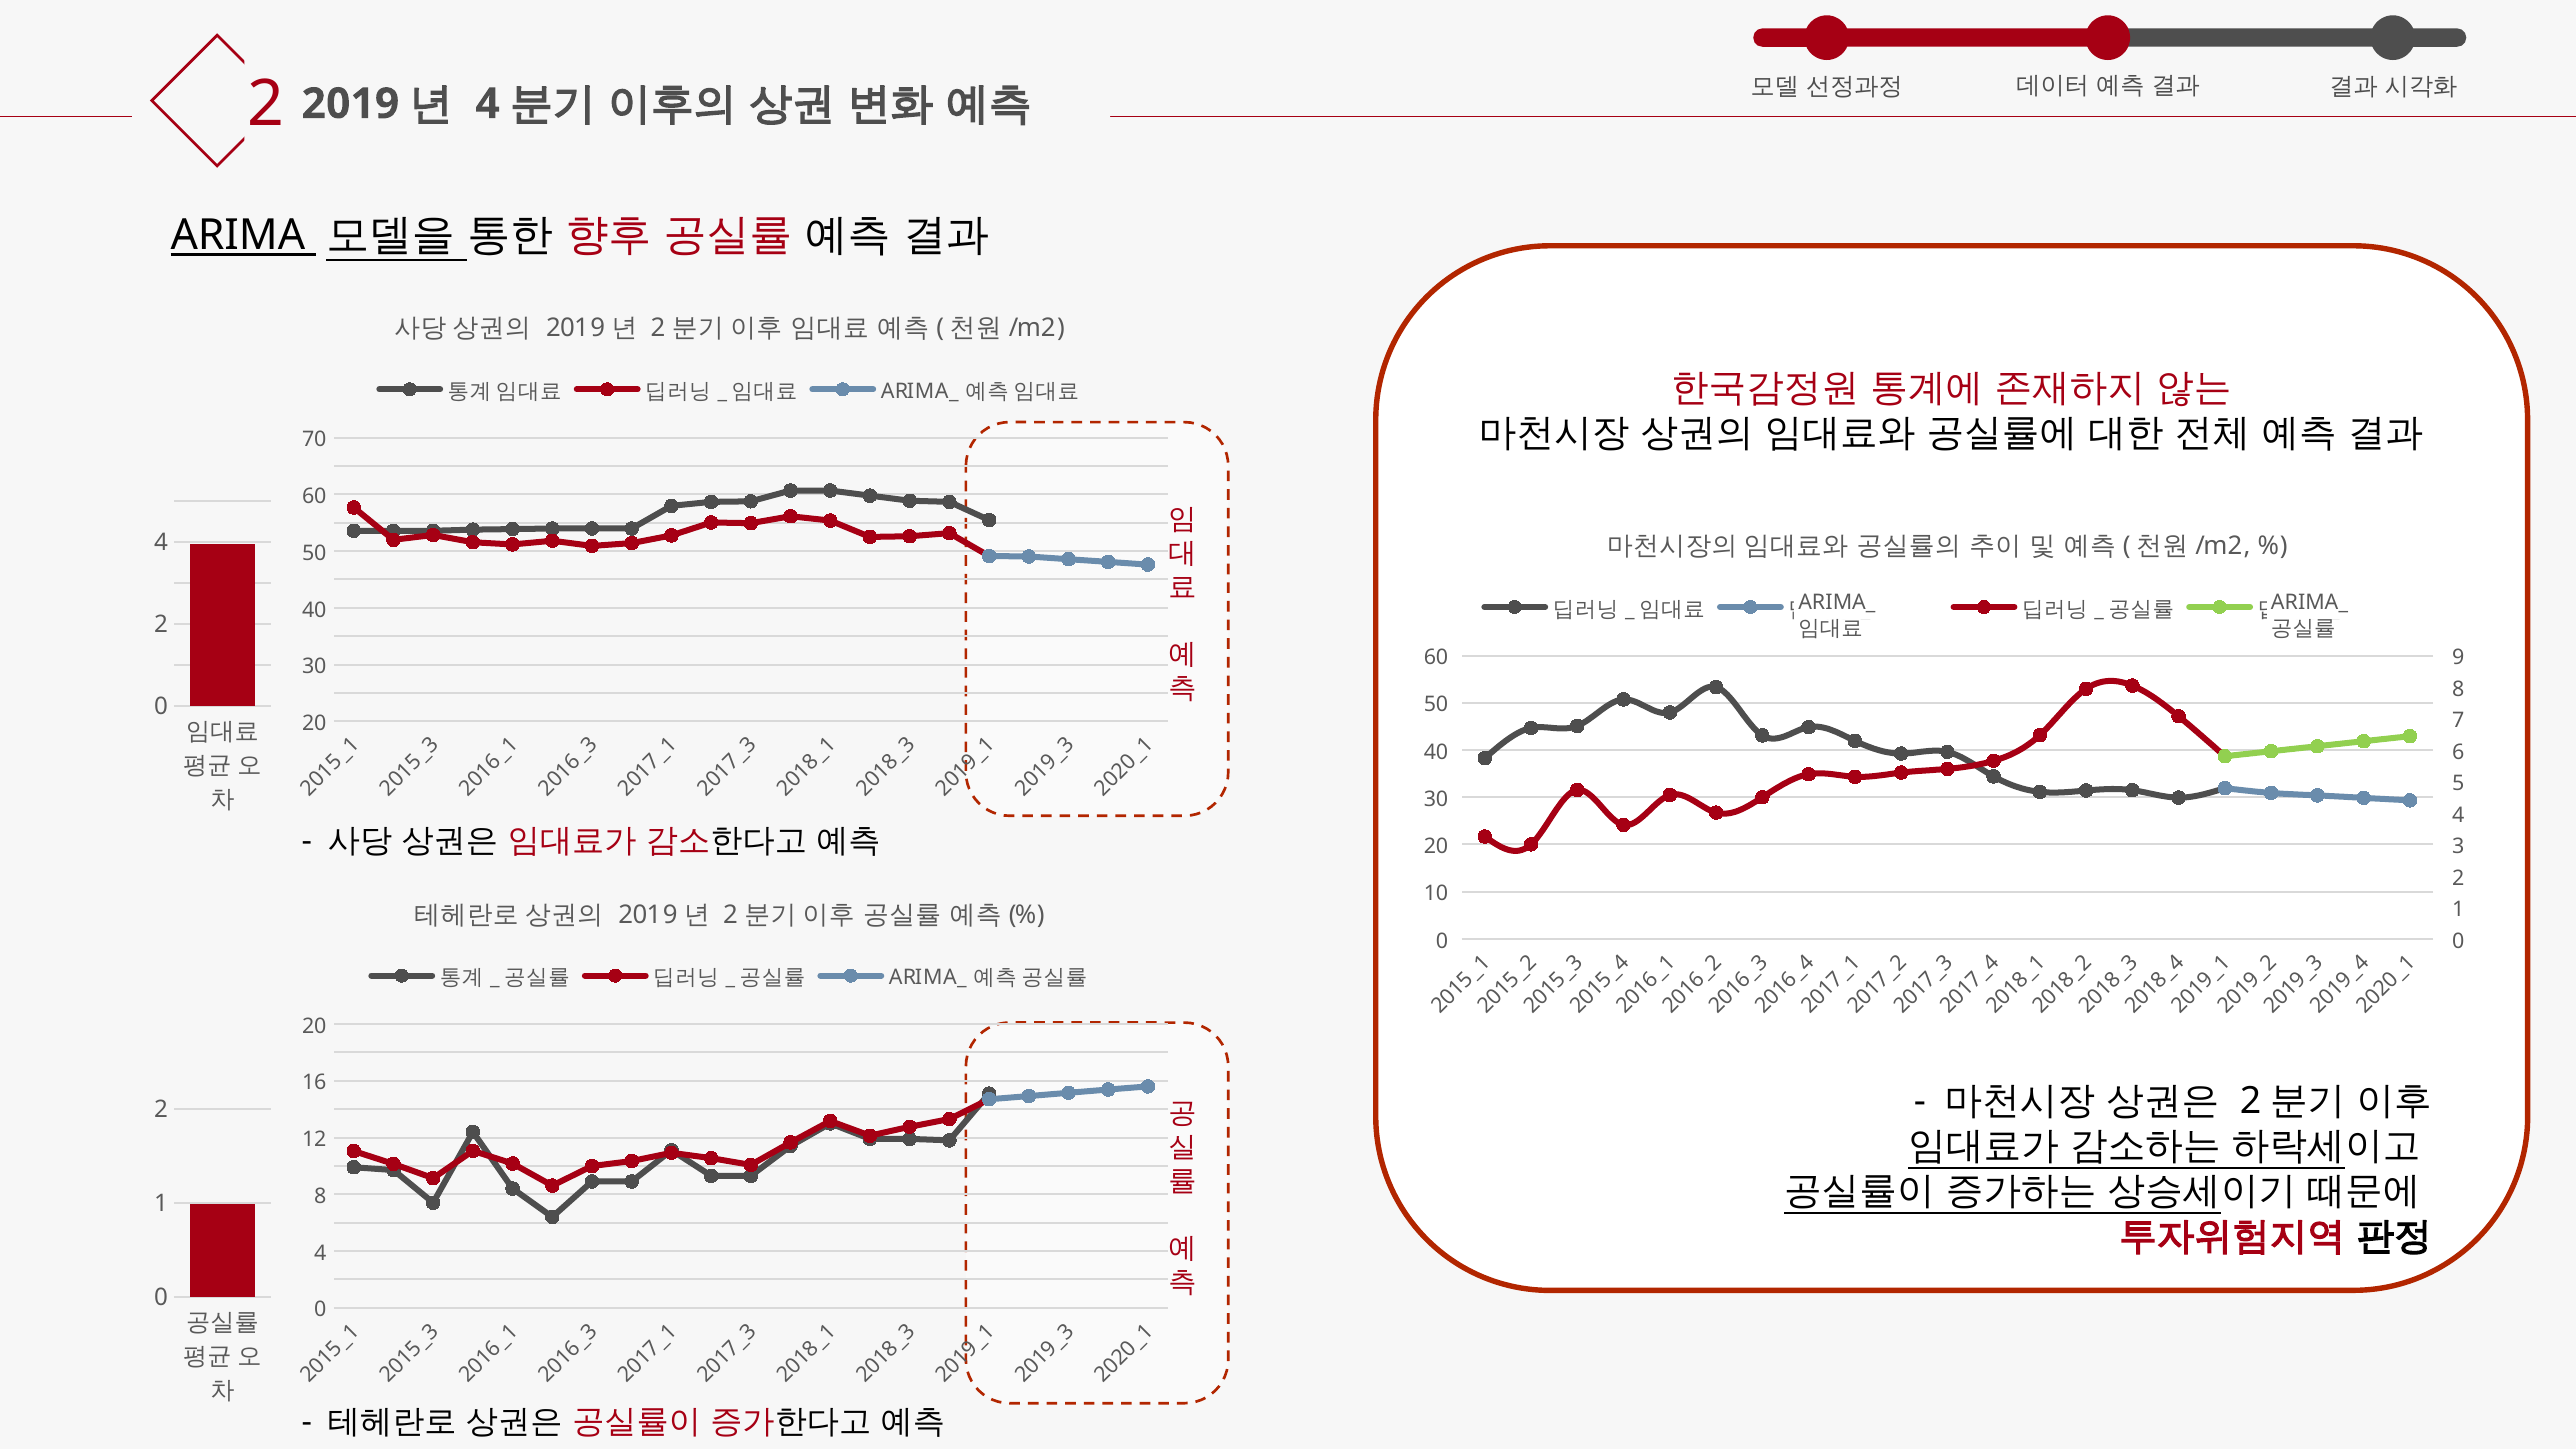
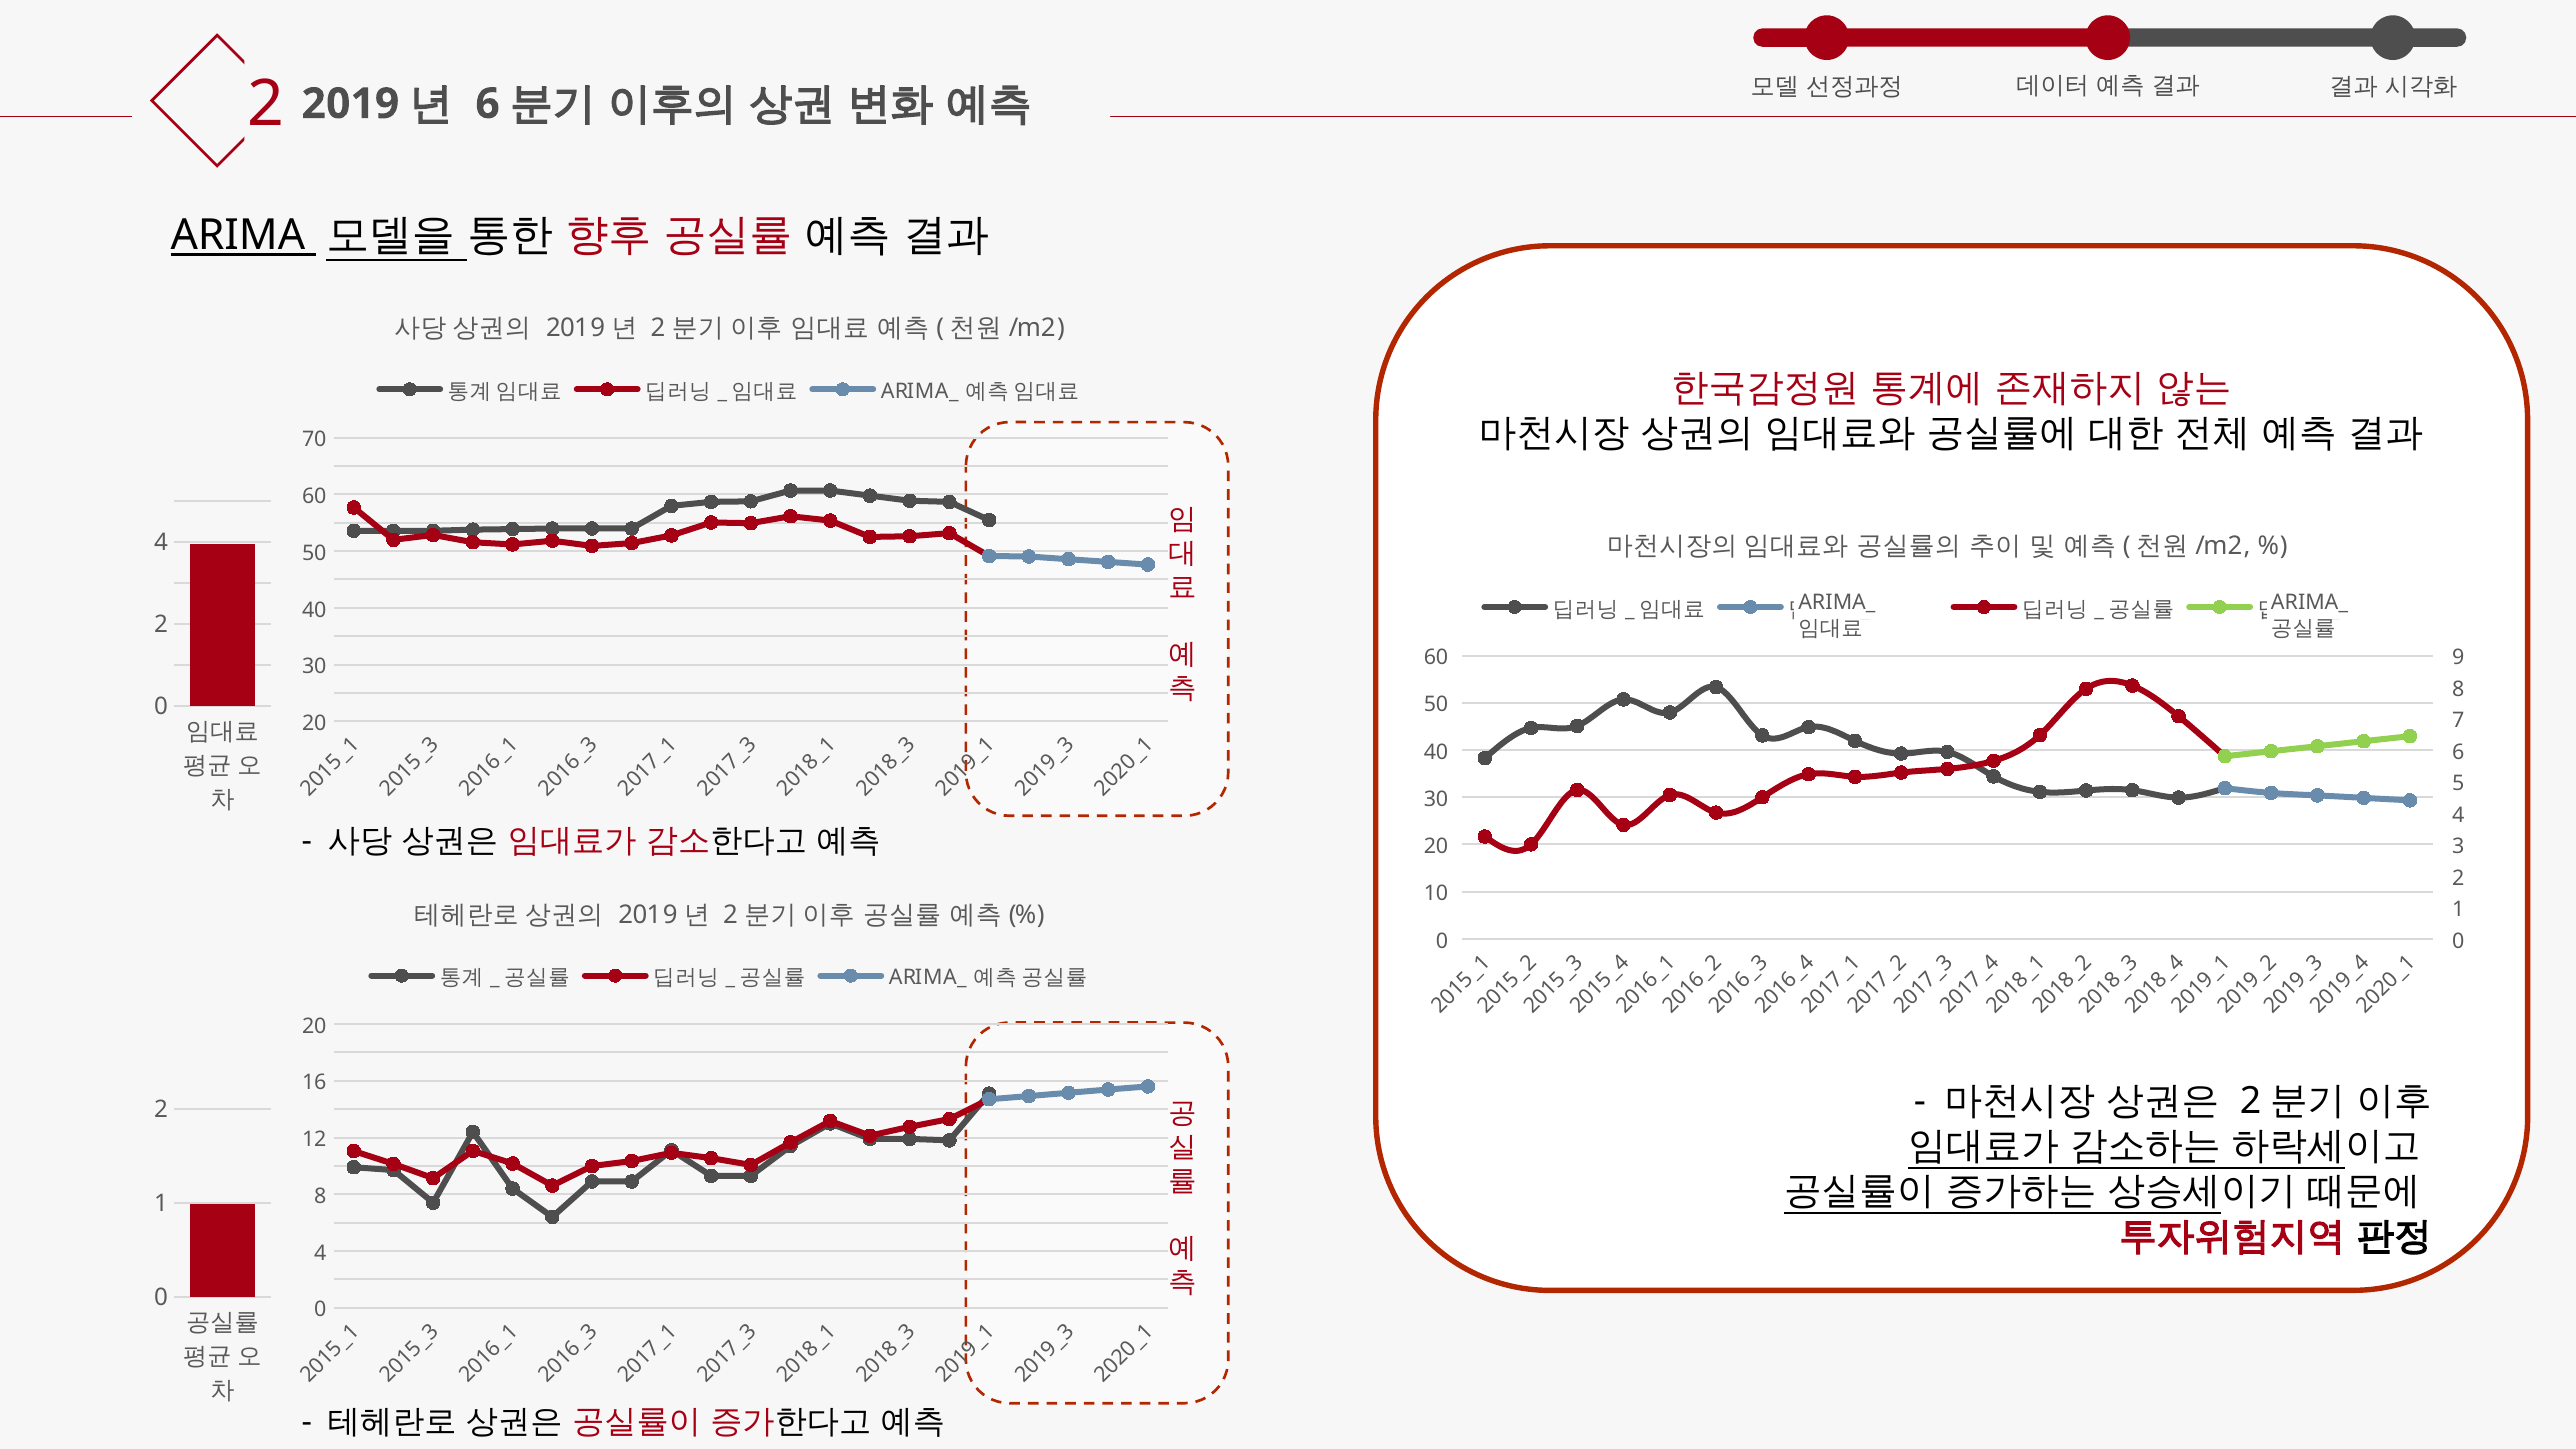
4 at (488, 104): 4 -> 6
